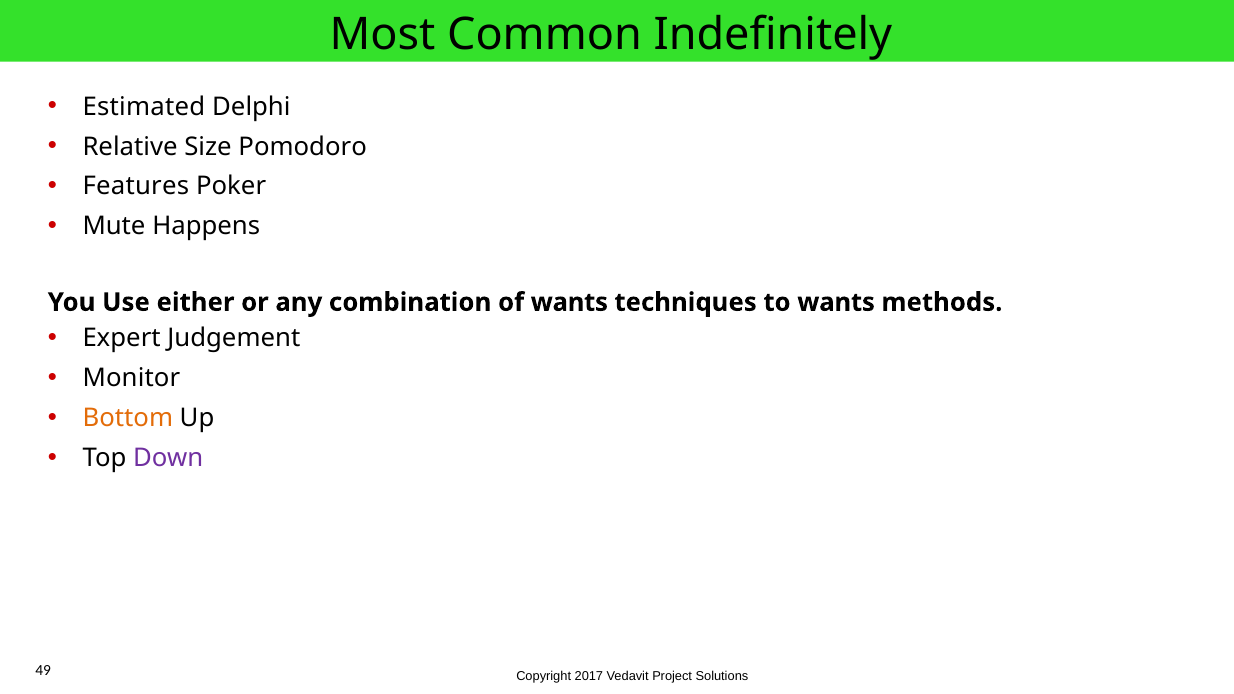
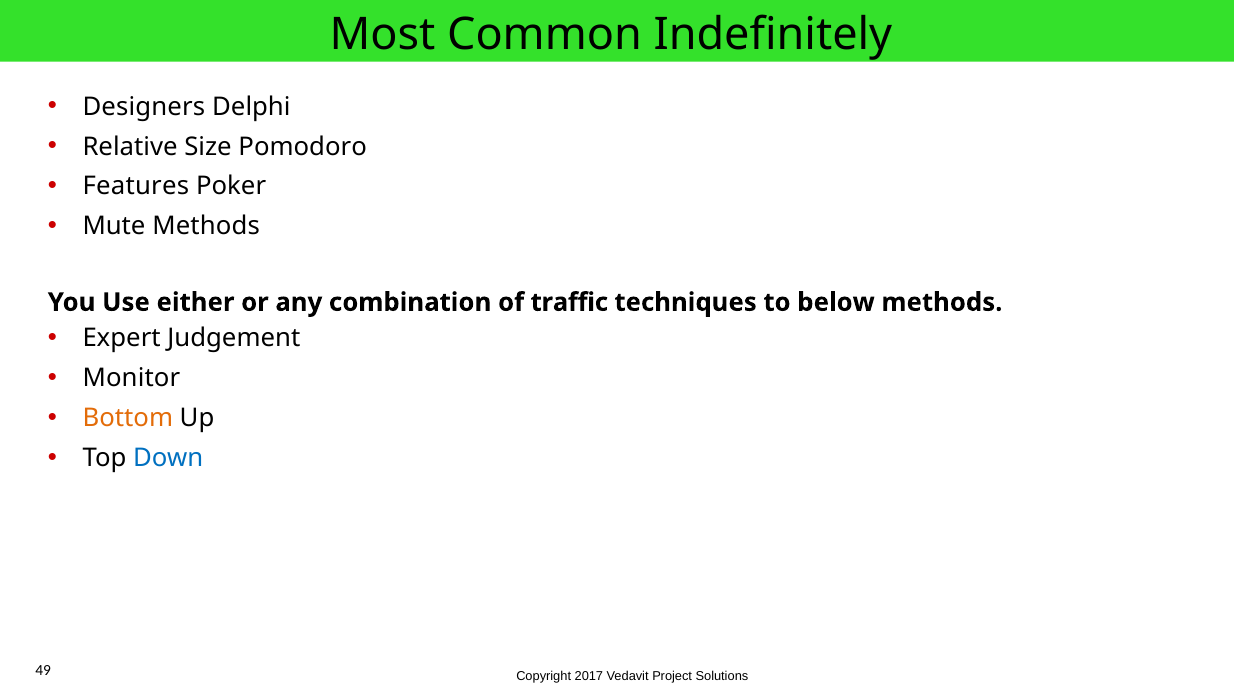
Estimated: Estimated -> Designers
Mute Happens: Happens -> Methods
of wants: wants -> traffic
to wants: wants -> below
Down colour: purple -> blue
